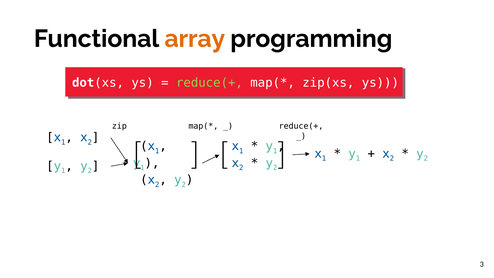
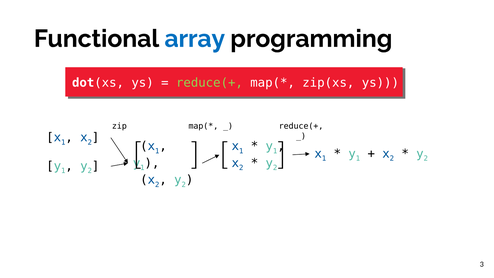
array colour: orange -> blue
